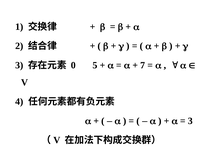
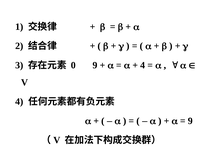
0 5: 5 -> 9
7 at (143, 65): 7 -> 4
3 at (190, 121): 3 -> 9
